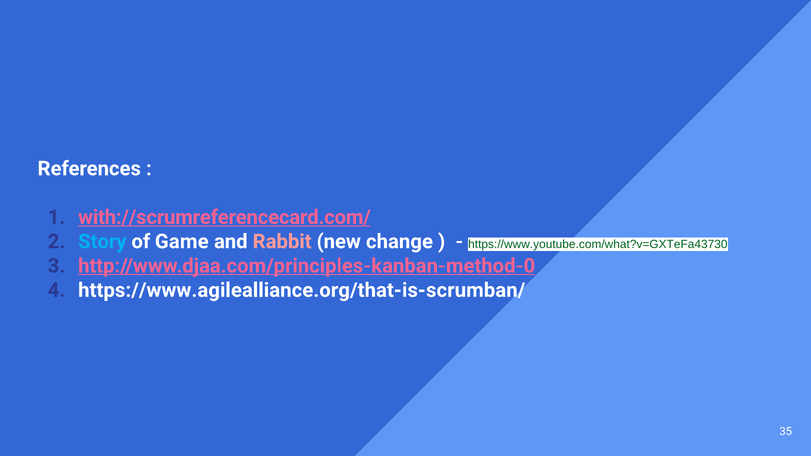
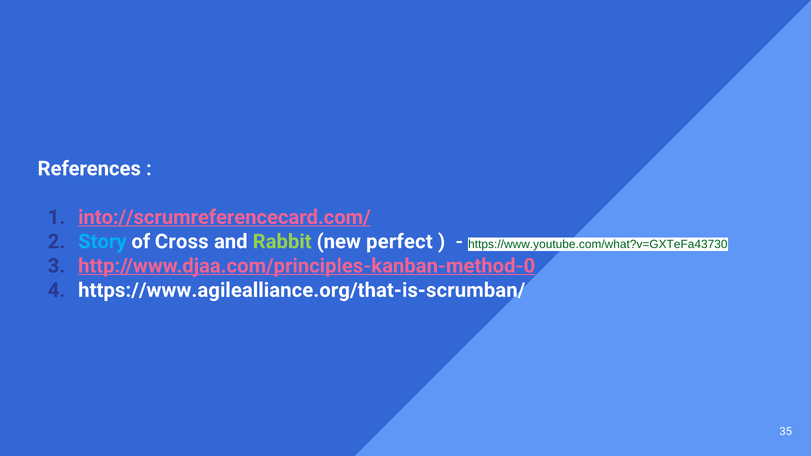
with://scrumreferencecard.com/: with://scrumreferencecard.com/ -> into://scrumreferencecard.com/
Game: Game -> Cross
Rabbit colour: pink -> light green
change: change -> perfect
